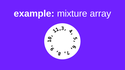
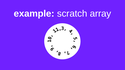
mixture: mixture -> scratch
